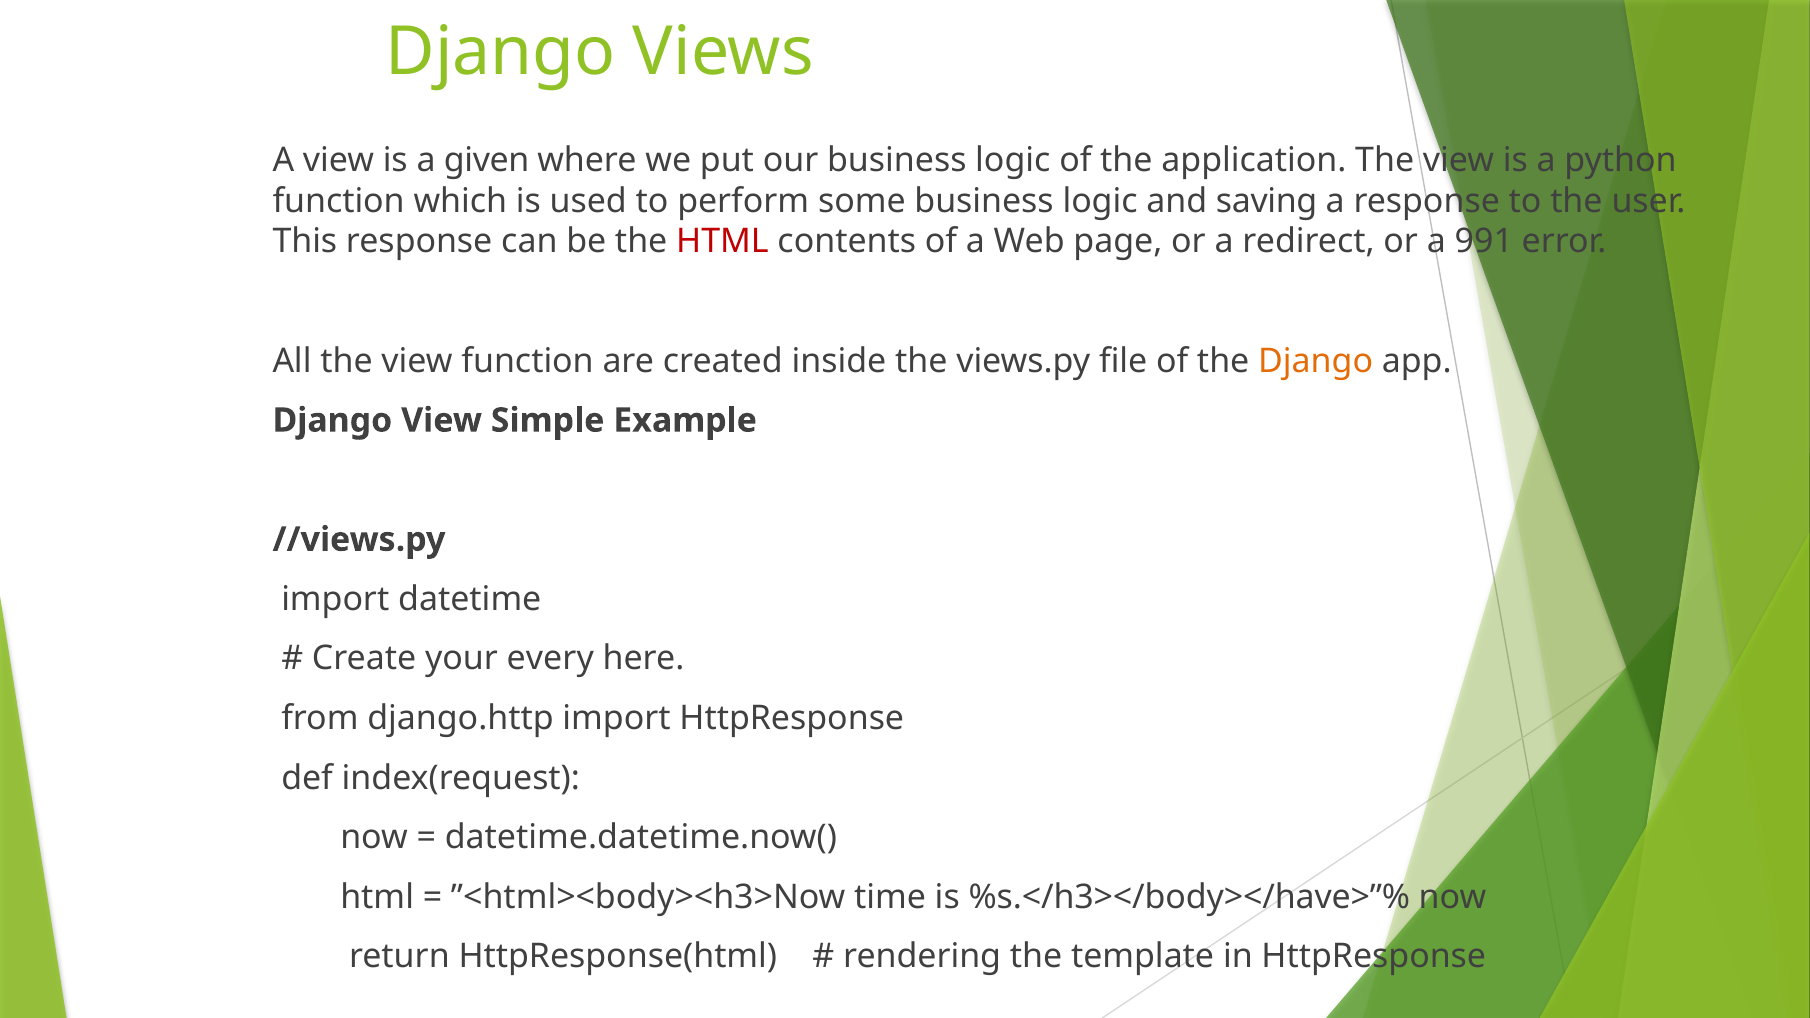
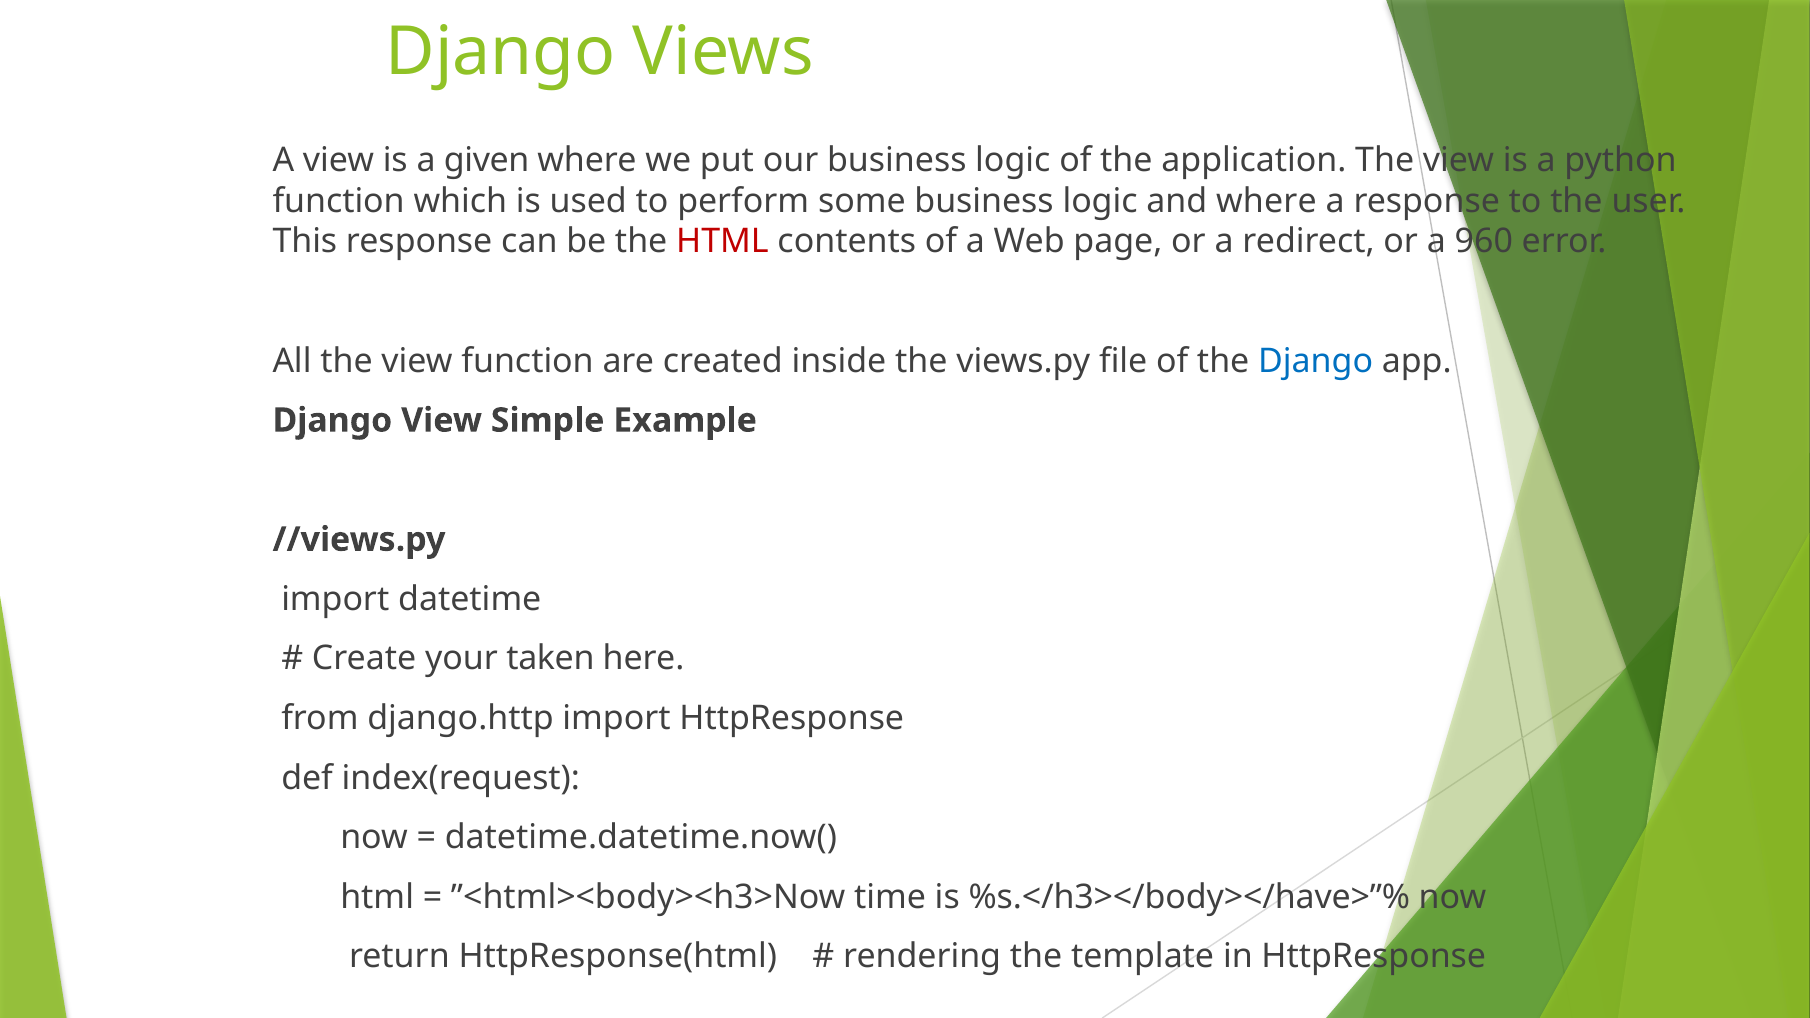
and saving: saving -> where
991: 991 -> 960
Django at (1316, 361) colour: orange -> blue
every: every -> taken
